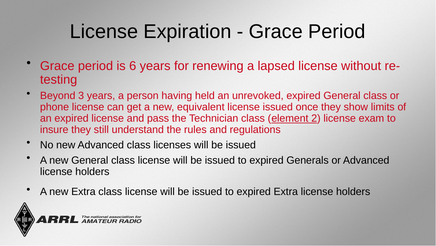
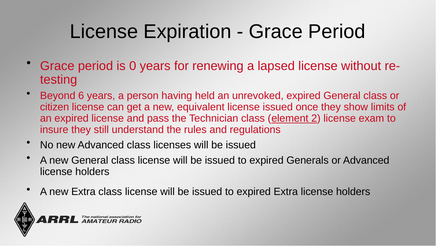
6: 6 -> 0
3: 3 -> 6
phone: phone -> citizen
